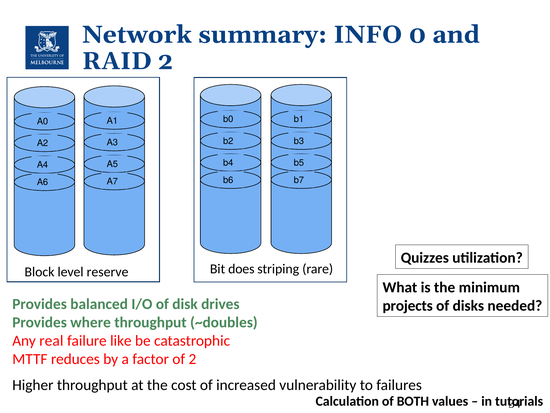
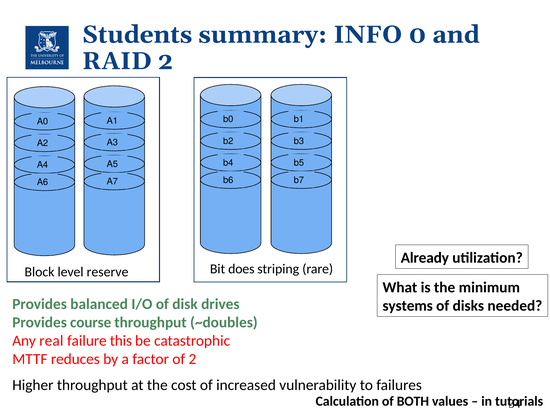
Network: Network -> Students
Quizzes: Quizzes -> Already
projects: projects -> systems
where: where -> course
like: like -> this
